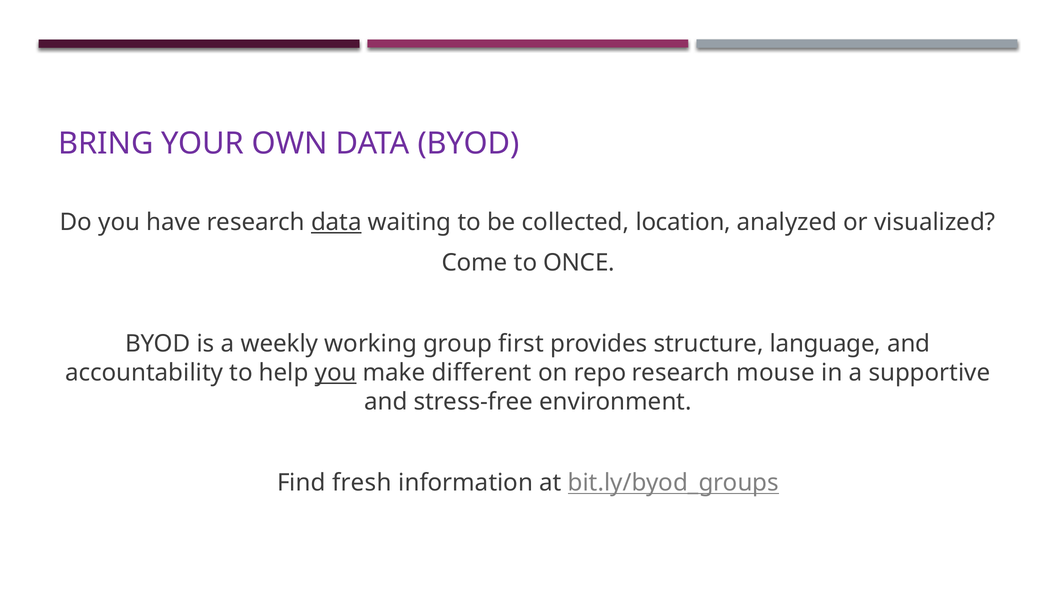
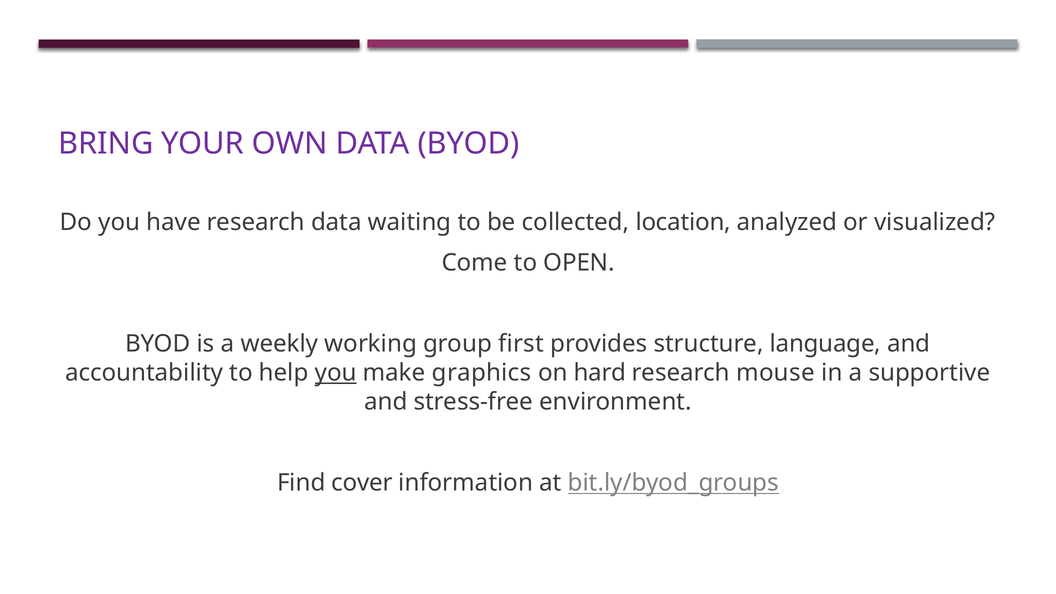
data at (336, 222) underline: present -> none
ONCE: ONCE -> OPEN
different: different -> graphics
repo: repo -> hard
fresh: fresh -> cover
